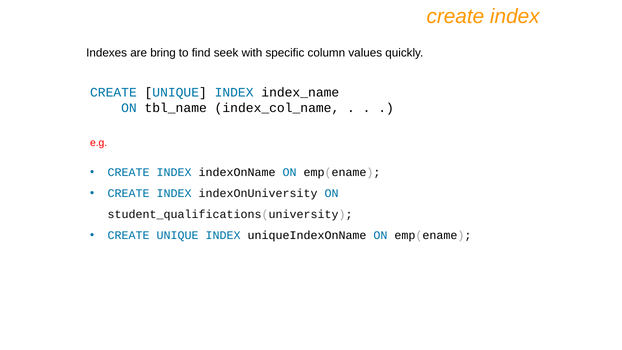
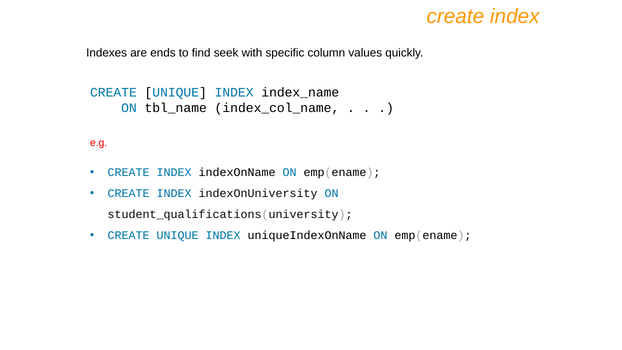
bring: bring -> ends
